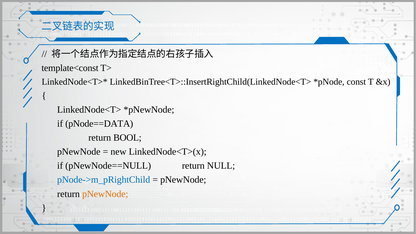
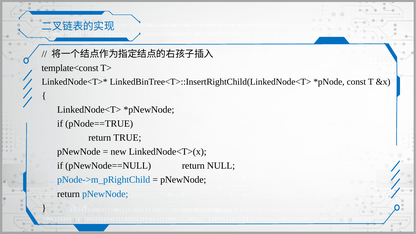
pNode==DATA: pNode==DATA -> pNode==TRUE
BOOL: BOOL -> TRUE
pNewNode at (105, 194) colour: orange -> blue
